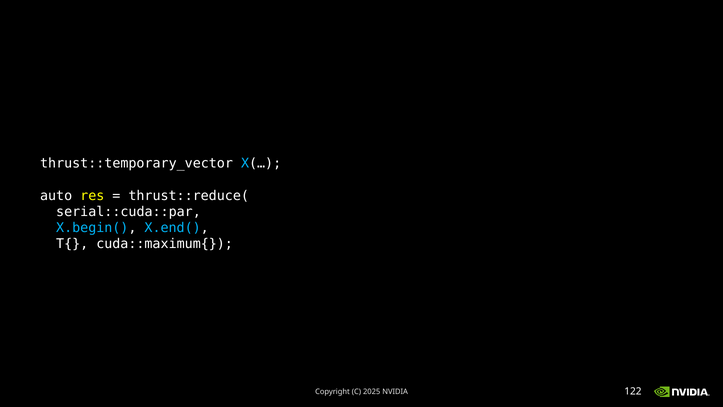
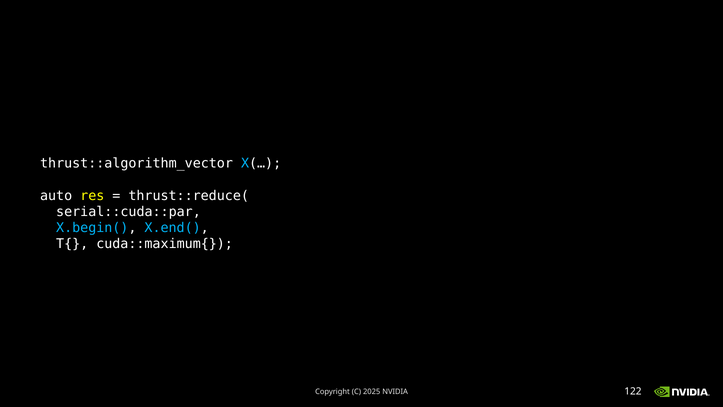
thrust::temporary_vector: thrust::temporary_vector -> thrust::algorithm_vector
